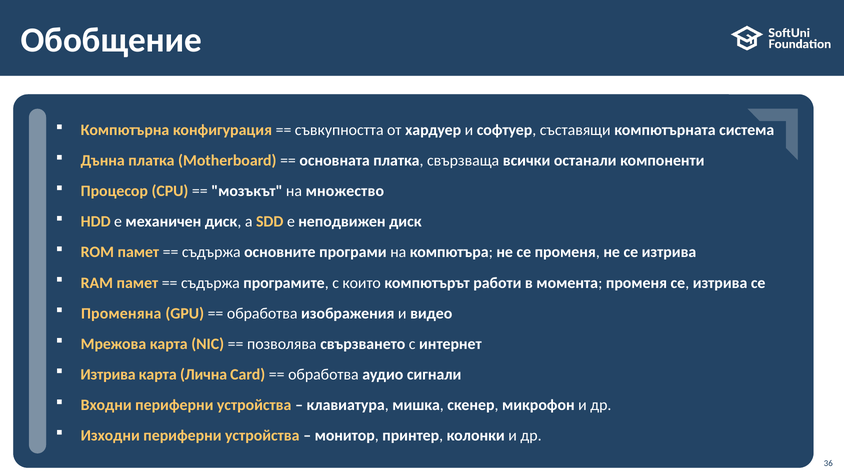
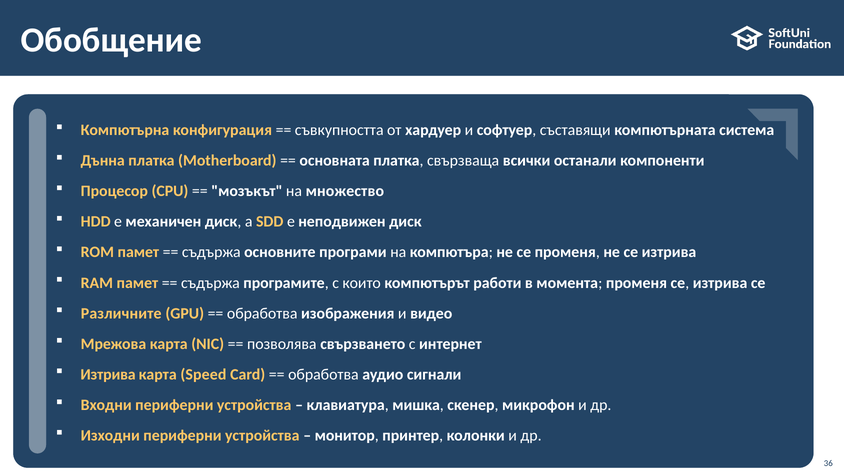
Променяна: Променяна -> Различните
Лична: Лична -> Speed
